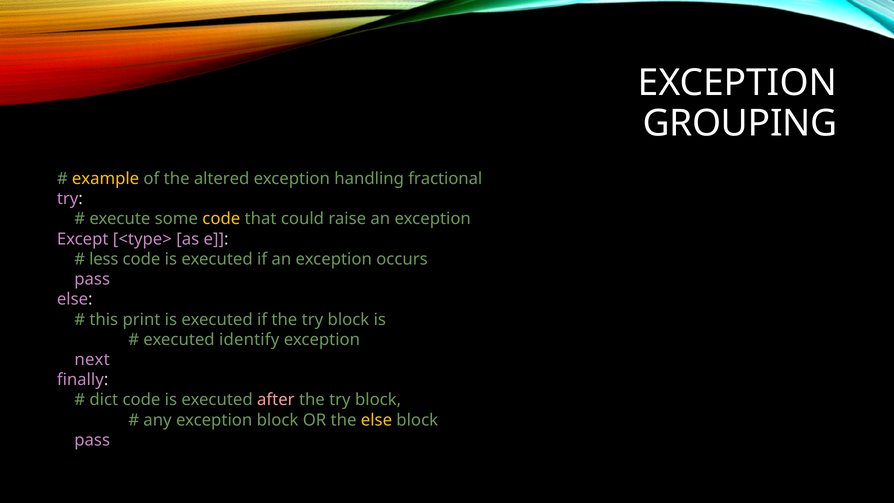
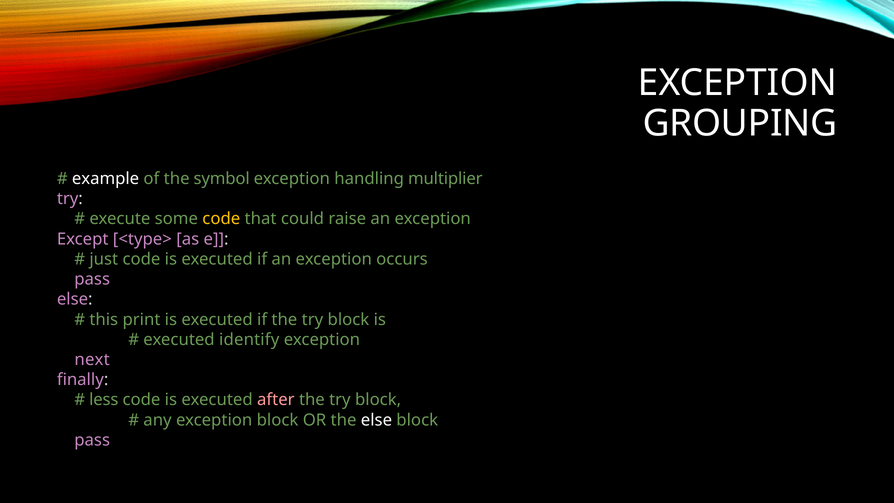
example colour: yellow -> white
altered: altered -> symbol
fractional: fractional -> multiplier
less: less -> just
dict: dict -> less
else at (376, 420) colour: yellow -> white
